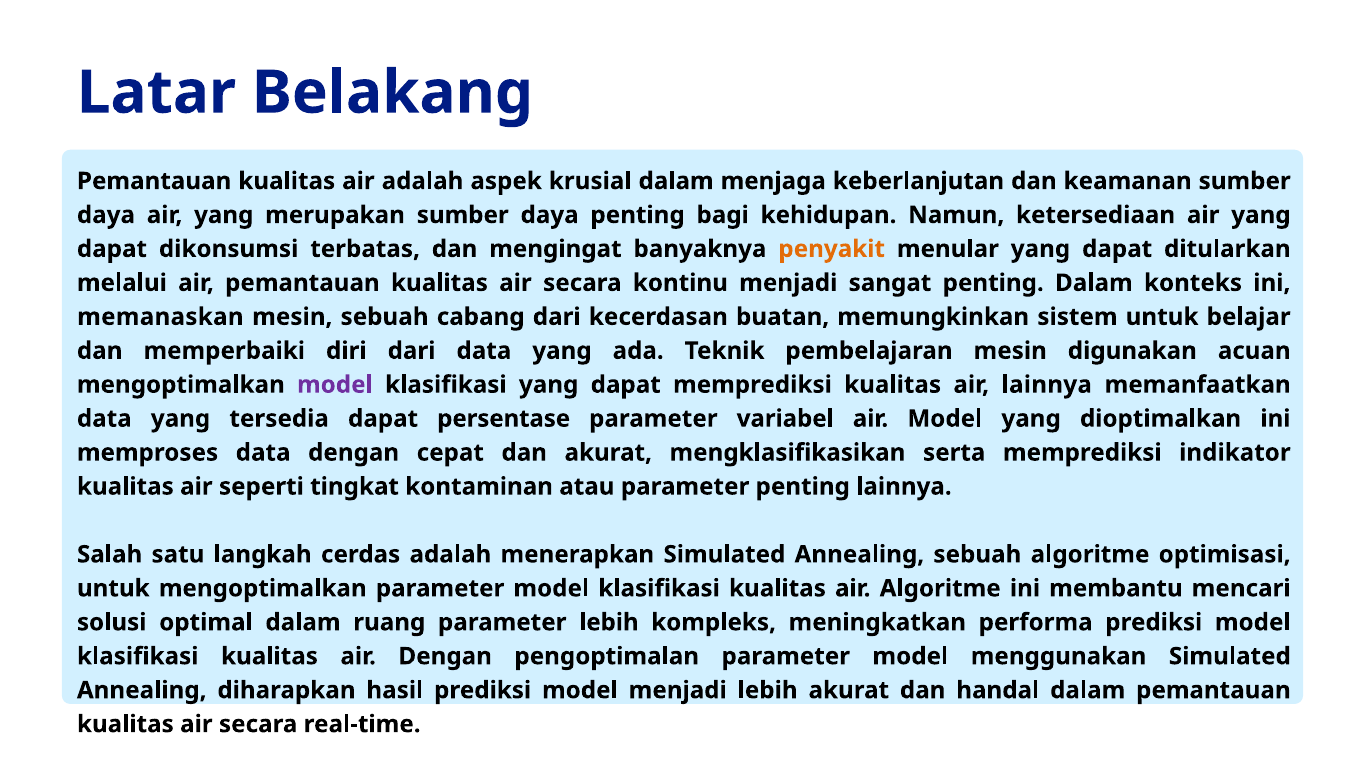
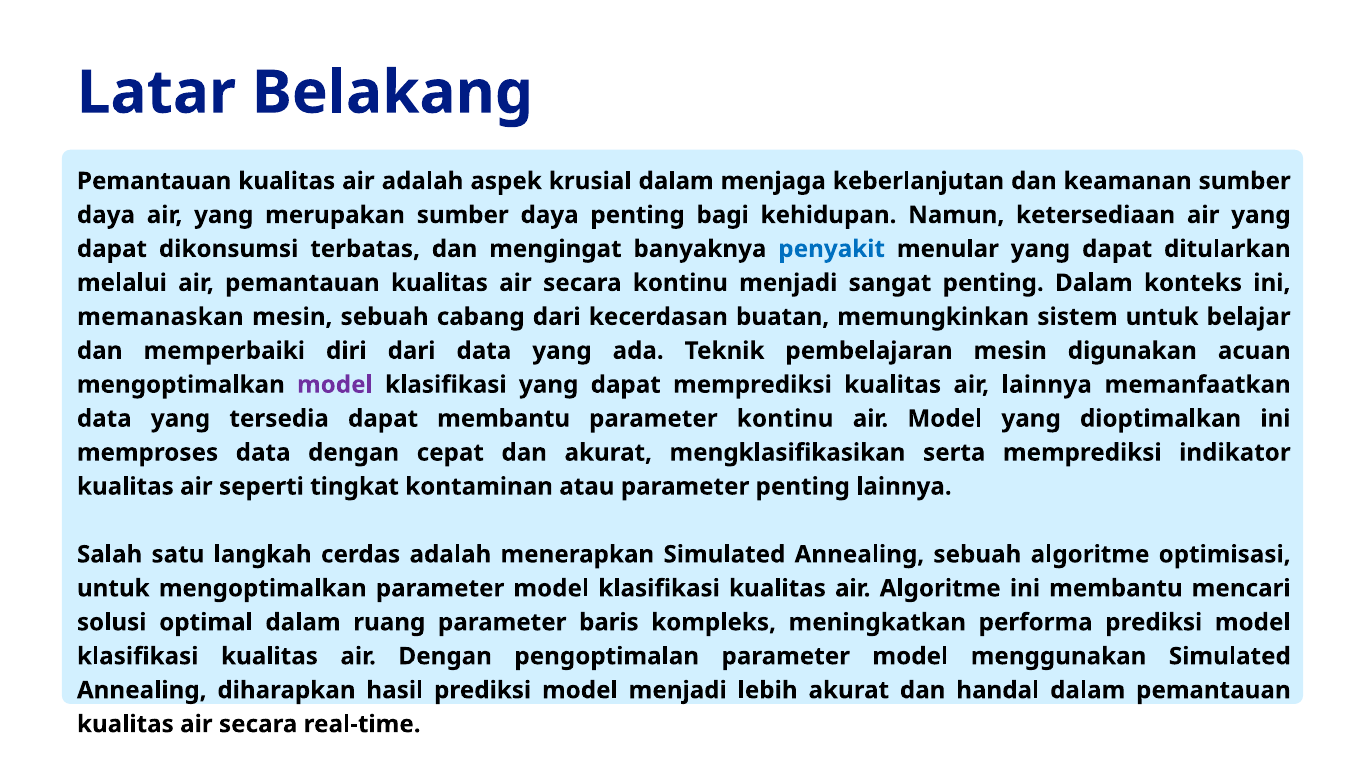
penyakit colour: orange -> blue
dapat persentase: persentase -> membantu
parameter variabel: variabel -> kontinu
parameter lebih: lebih -> baris
